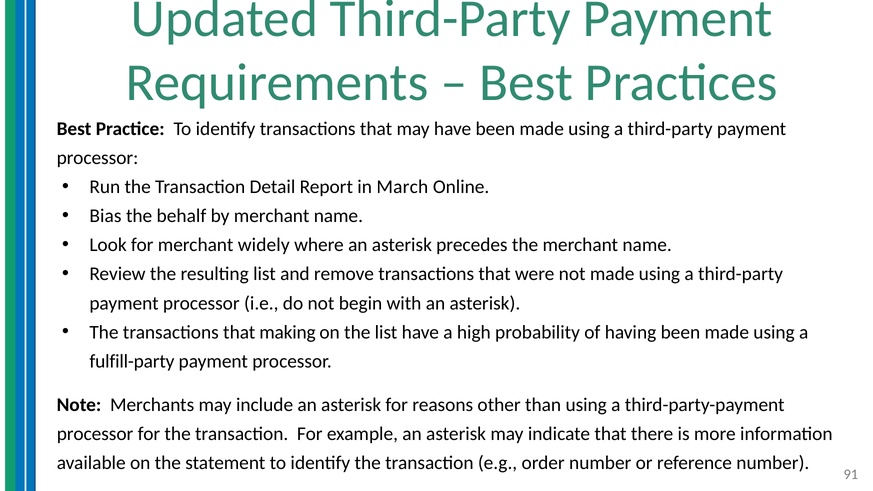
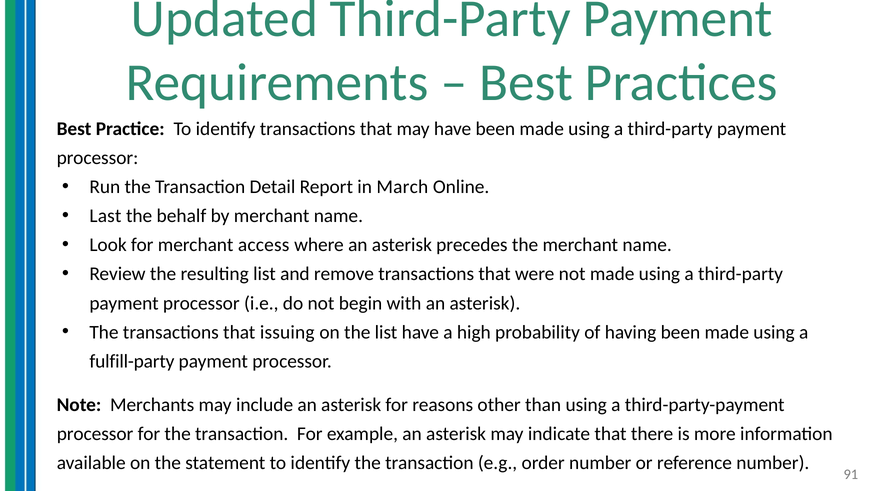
Bias: Bias -> Last
widely: widely -> access
making: making -> issuing
